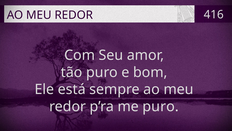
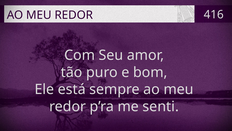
me puro: puro -> senti
